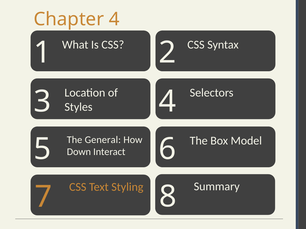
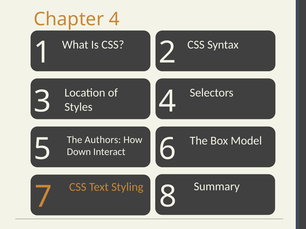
General: General -> Authors
